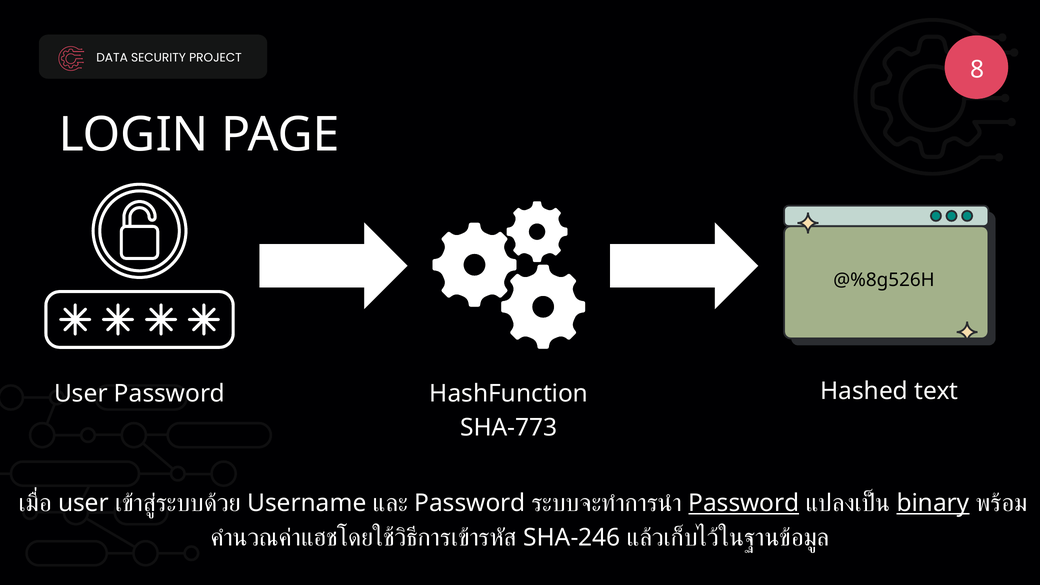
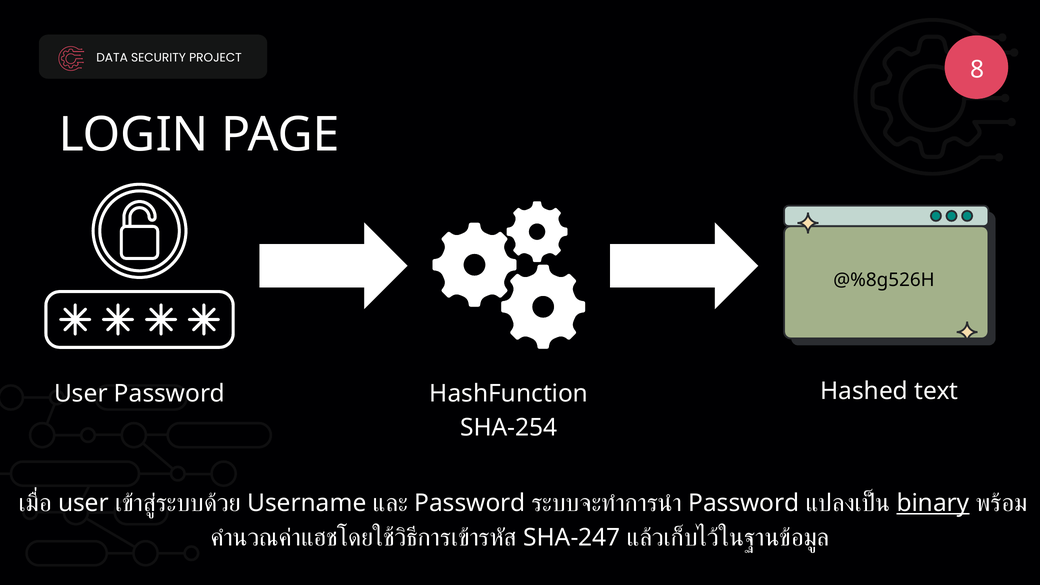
SHA-773: SHA-773 -> SHA-254
Password at (744, 503) underline: present -> none
SHA-246: SHA-246 -> SHA-247
